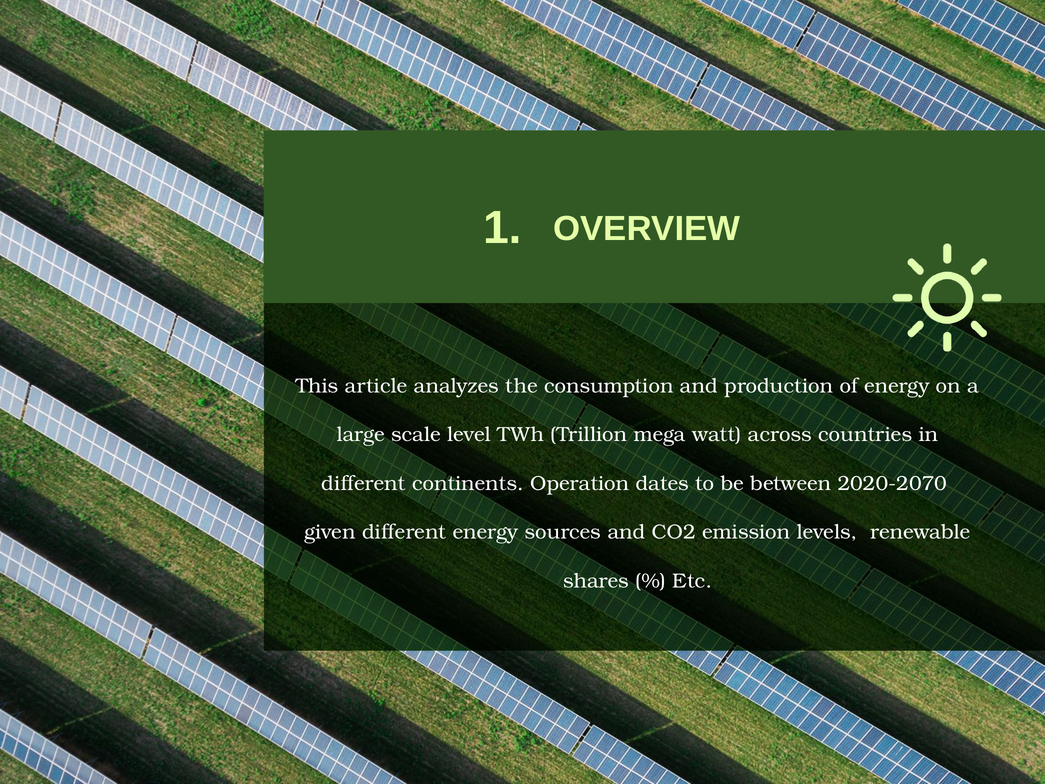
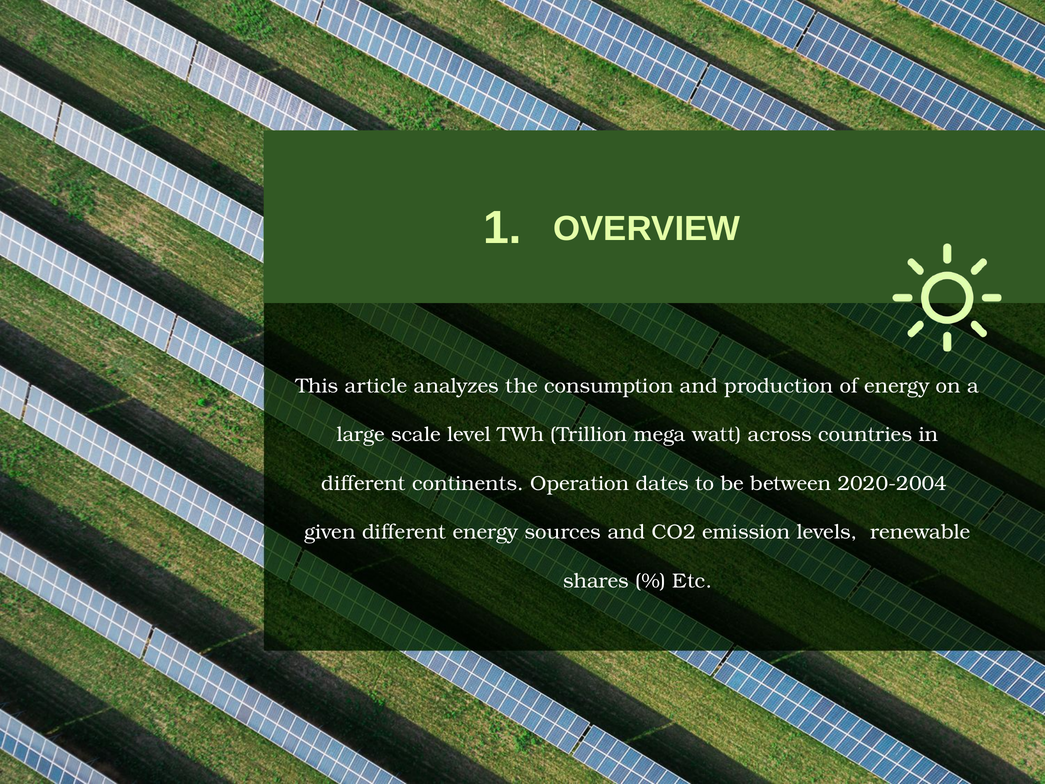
2020-2070: 2020-2070 -> 2020-2004
